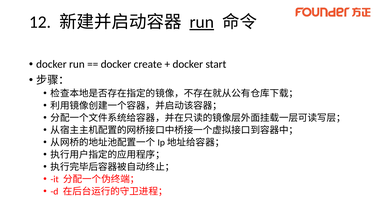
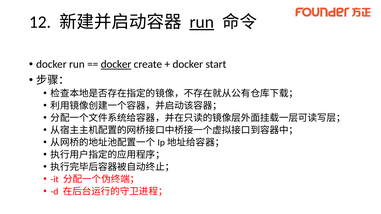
docker at (116, 64) underline: none -> present
